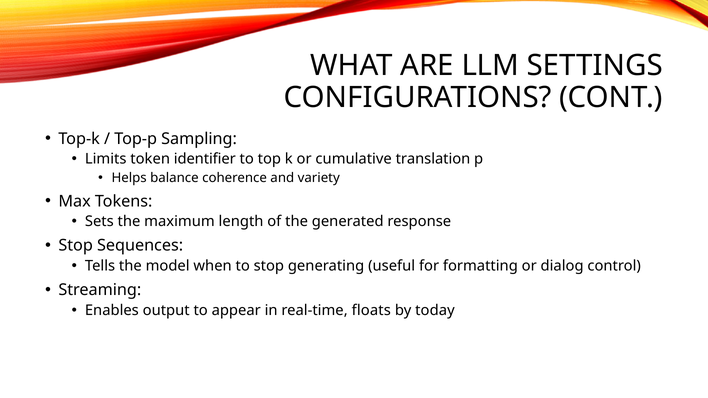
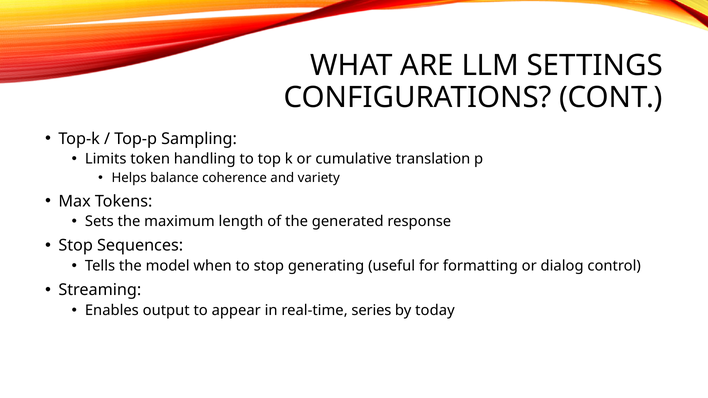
identifier: identifier -> handling
floats: floats -> series
